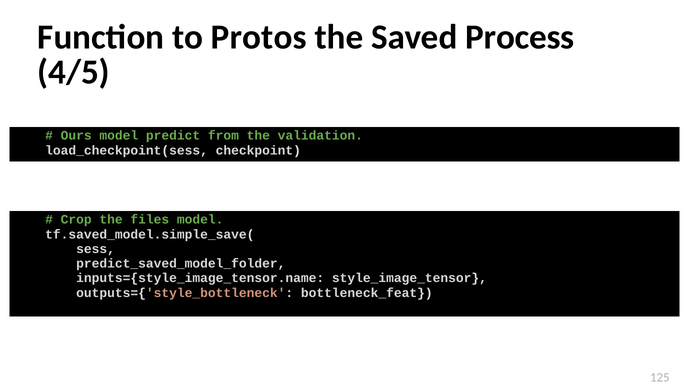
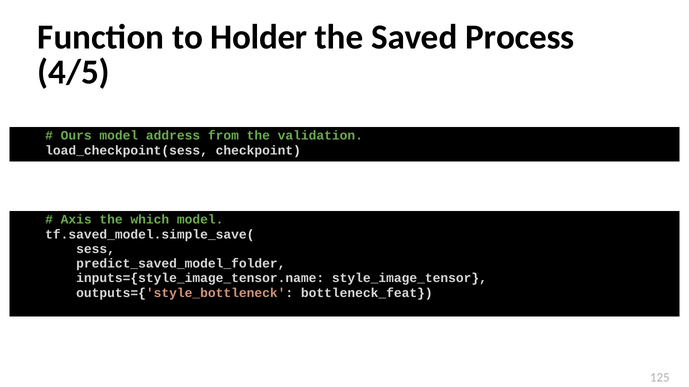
Protos: Protos -> Holder
predict: predict -> address
Crop: Crop -> Axis
files: files -> which
